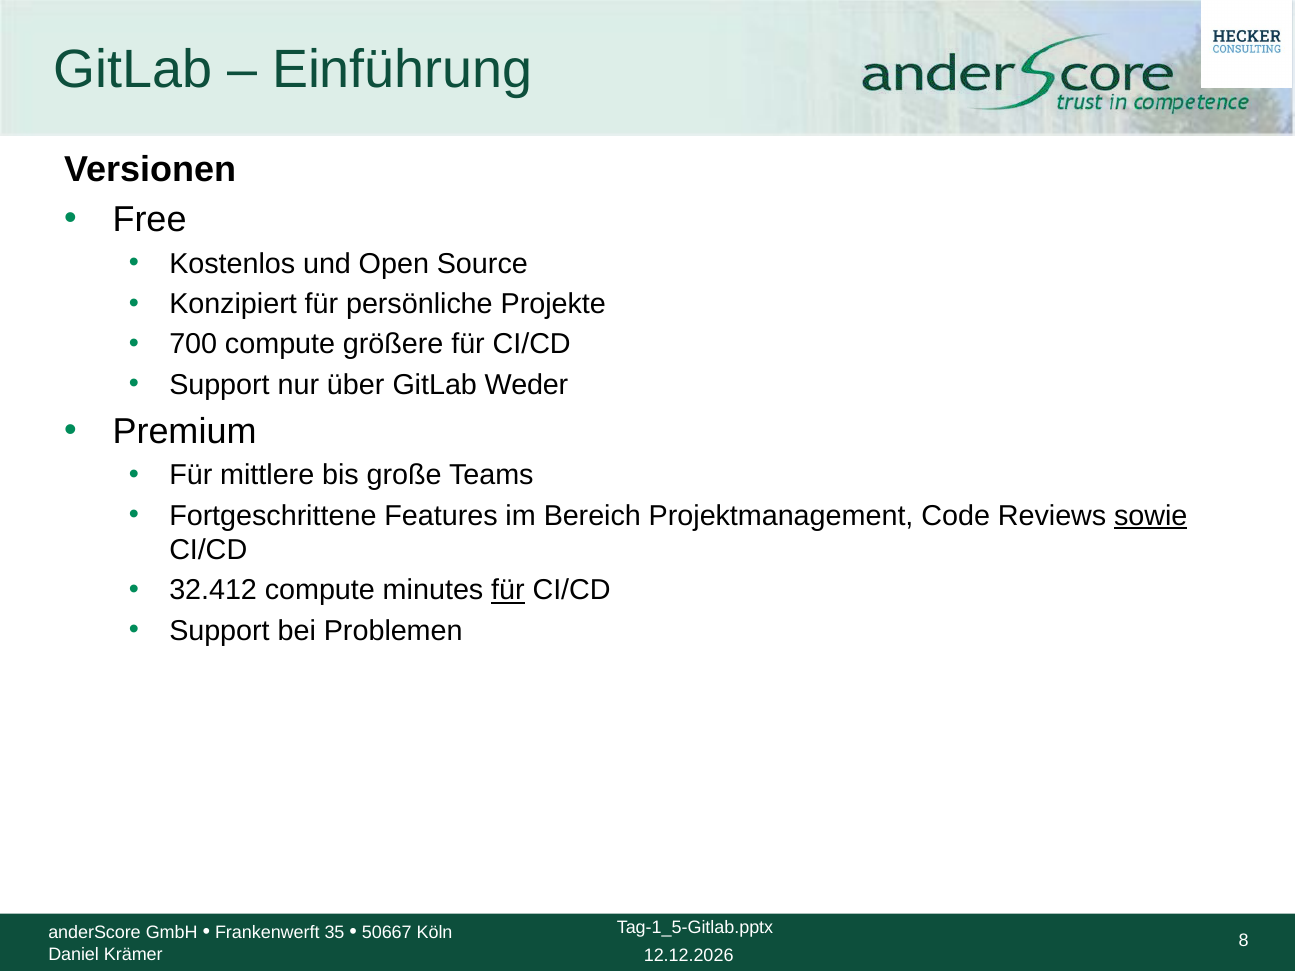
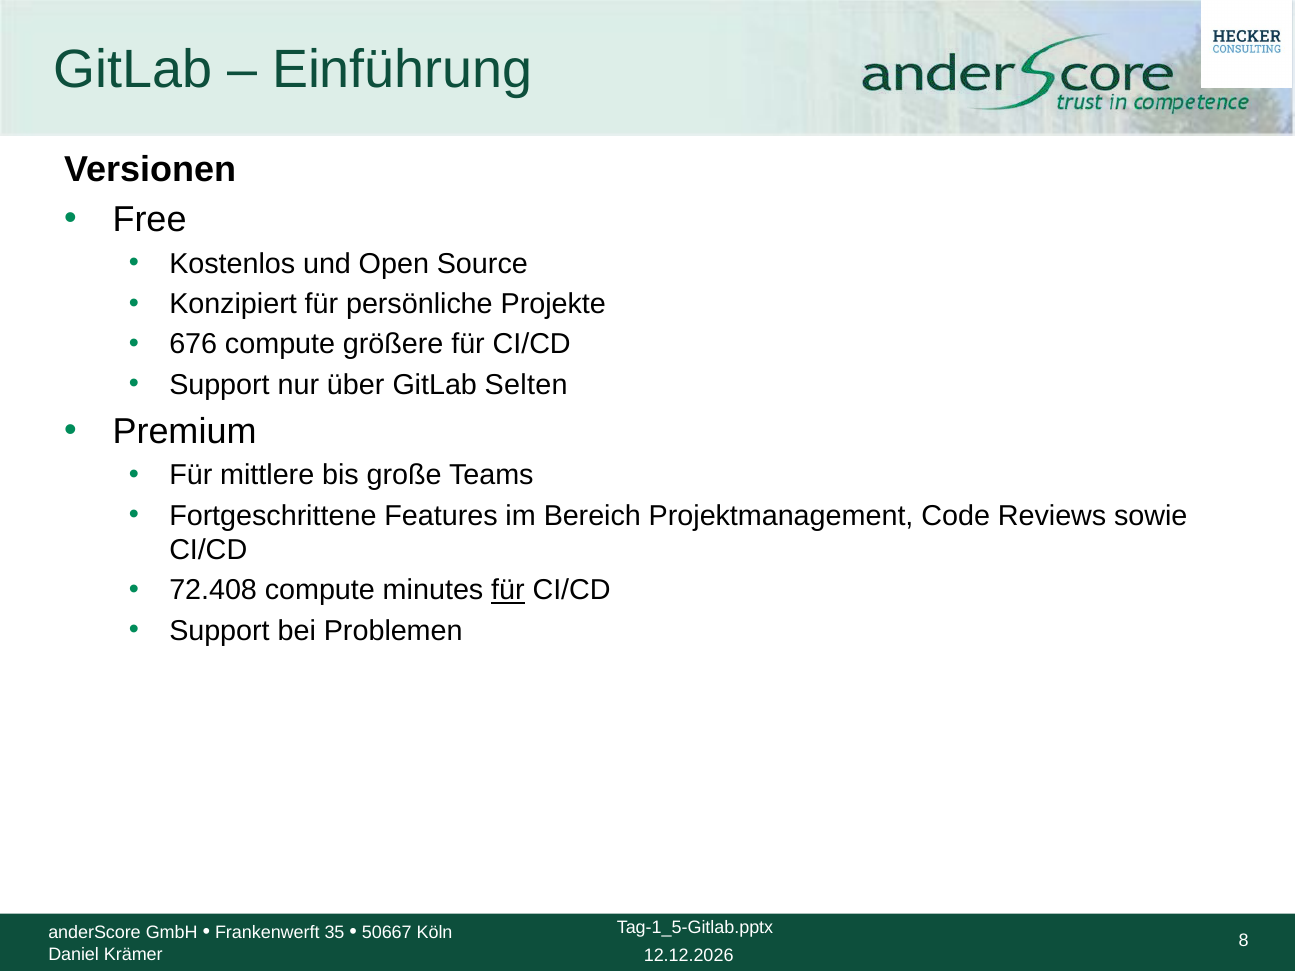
700: 700 -> 676
Weder: Weder -> Selten
sowie underline: present -> none
32.412: 32.412 -> 72.408
